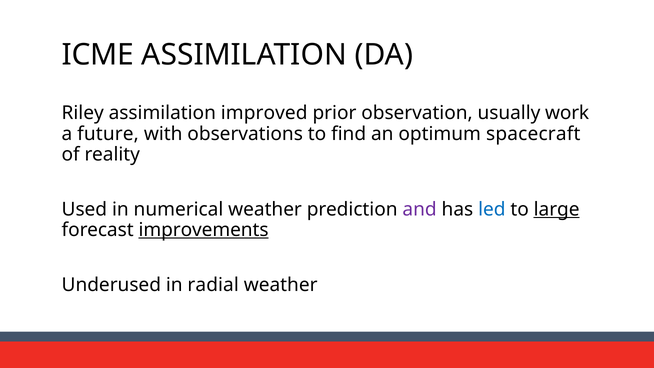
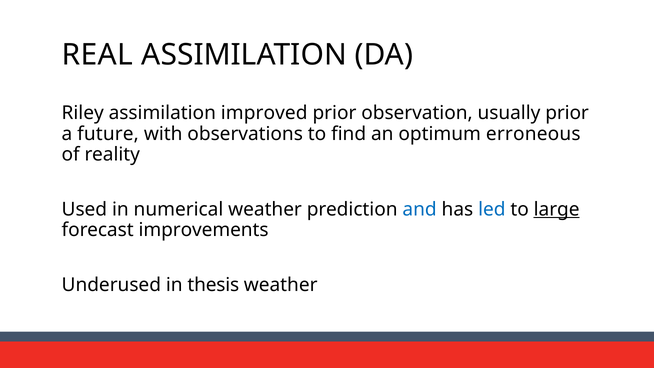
ICME: ICME -> REAL
usually work: work -> prior
spacecraft: spacecraft -> erroneous
and colour: purple -> blue
improvements underline: present -> none
radial: radial -> thesis
